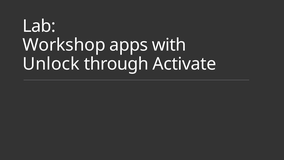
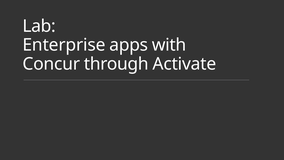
Workshop: Workshop -> Enterprise
Unlock: Unlock -> Concur
